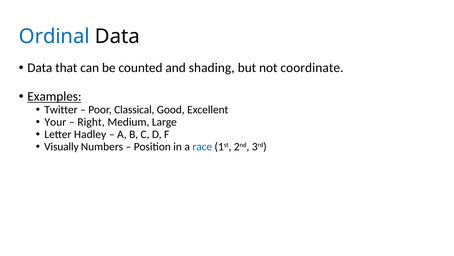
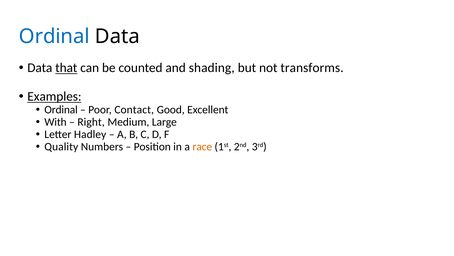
that underline: none -> present
coordinate: coordinate -> transforms
Twitter at (61, 110): Twitter -> Ordinal
Classical: Classical -> Contact
Your: Your -> With
Visually: Visually -> Quality
race colour: blue -> orange
